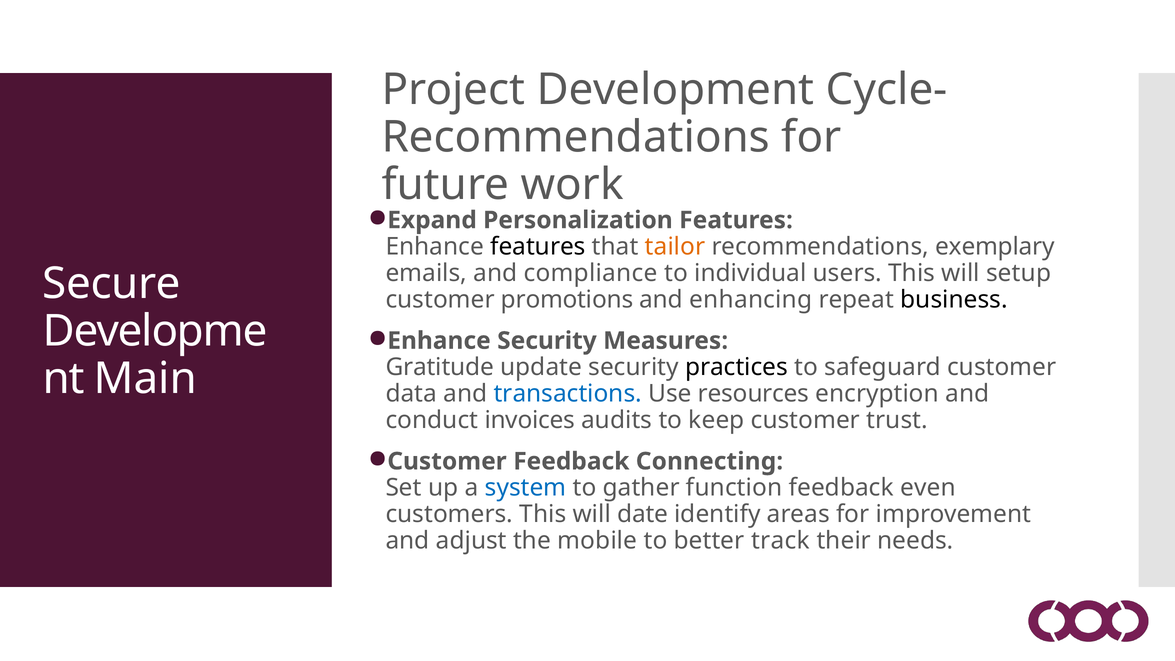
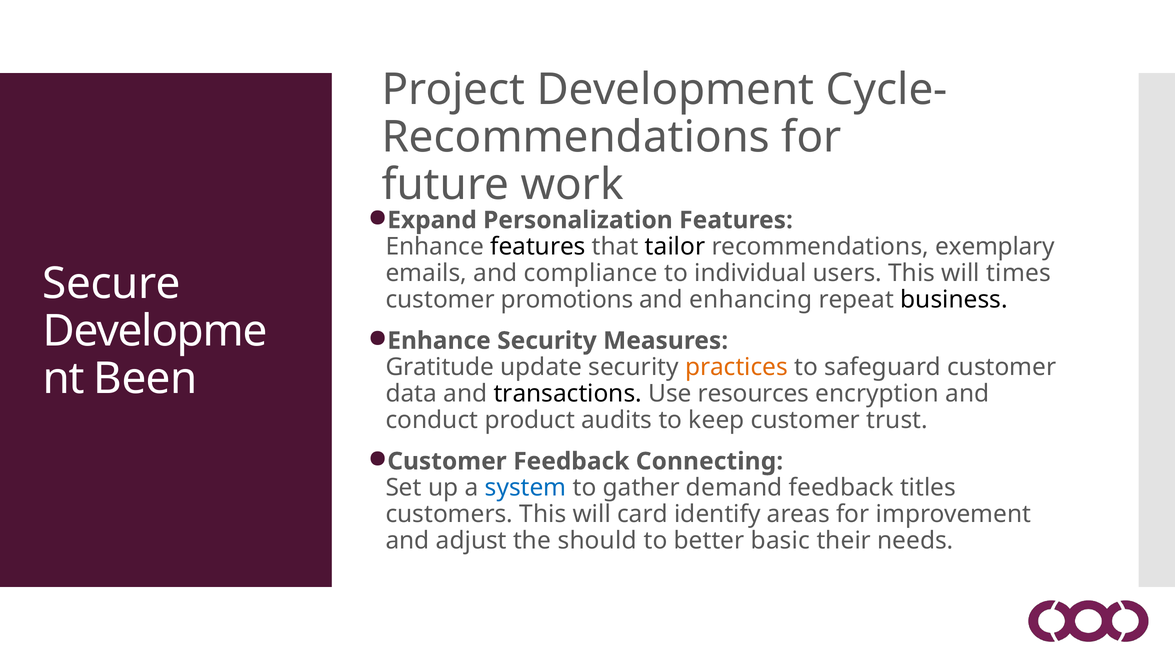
tailor colour: orange -> black
setup: setup -> times
practices colour: black -> orange
Main: Main -> Been
transactions colour: blue -> black
invoices: invoices -> product
function: function -> demand
even: even -> titles
date: date -> card
mobile: mobile -> should
track: track -> basic
